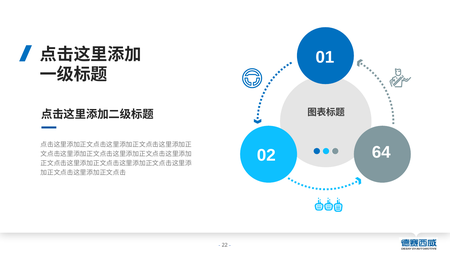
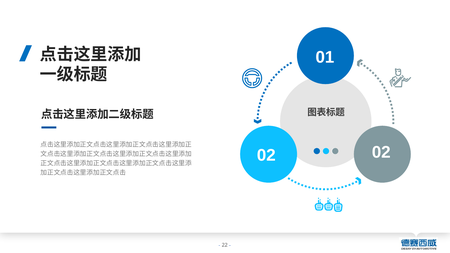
02 64: 64 -> 02
